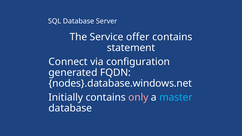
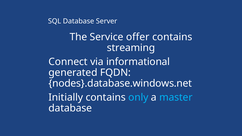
statement: statement -> streaming
configuration: configuration -> informational
only colour: pink -> light blue
